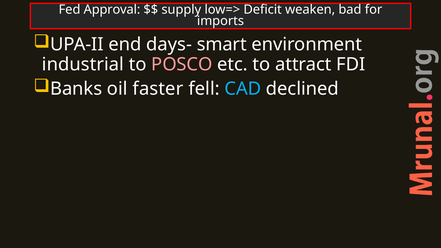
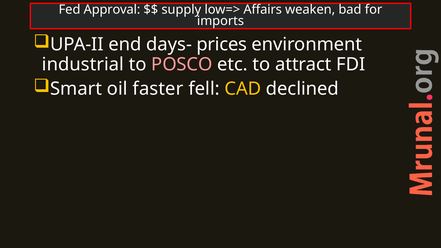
Deficit: Deficit -> Affairs
smart: smart -> prices
Banks: Banks -> Smart
CAD colour: light blue -> yellow
